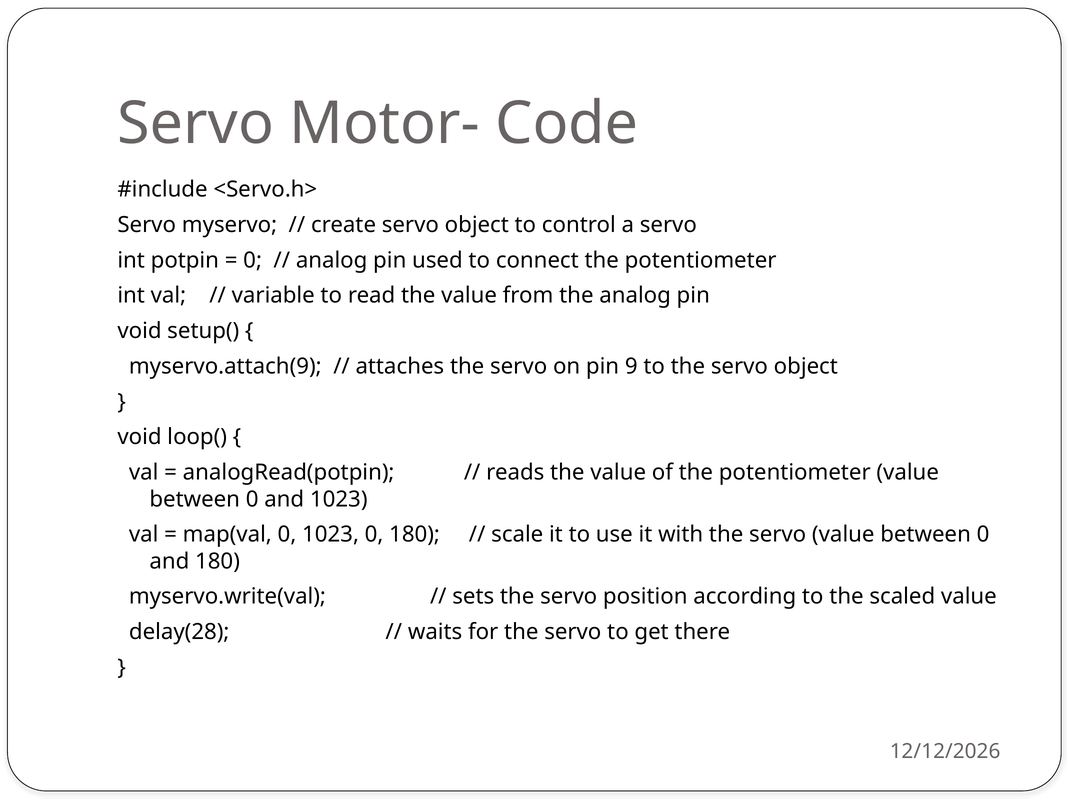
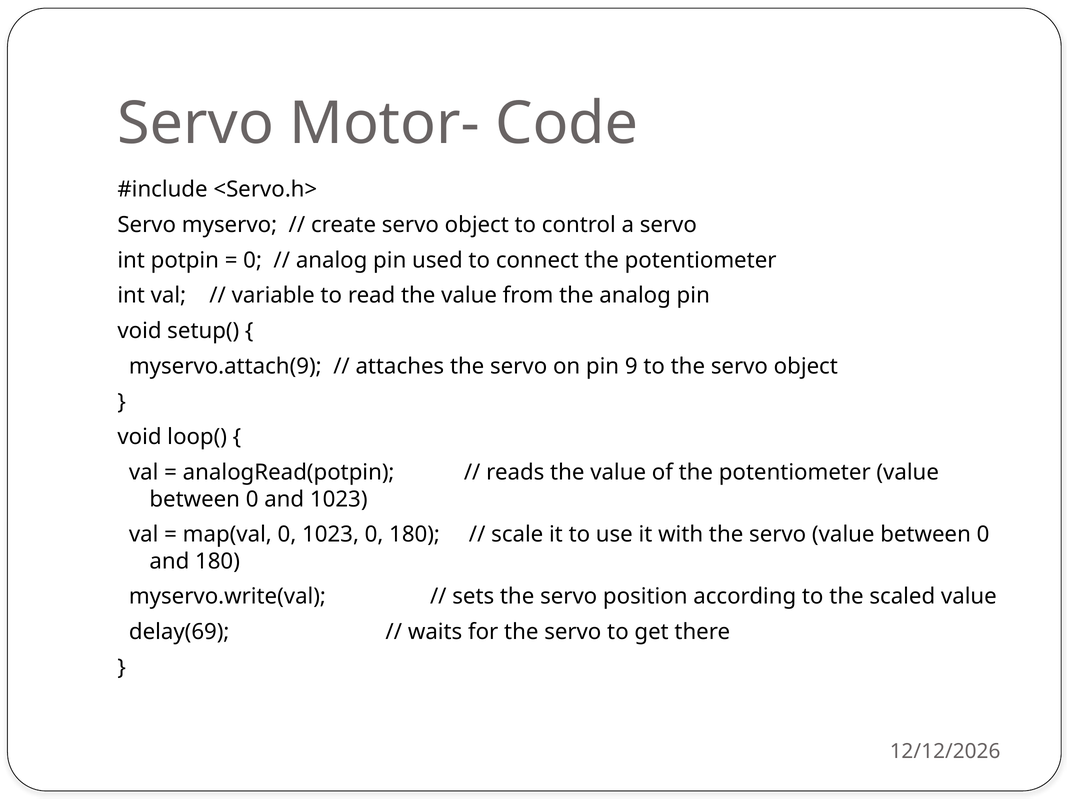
delay(28: delay(28 -> delay(69
